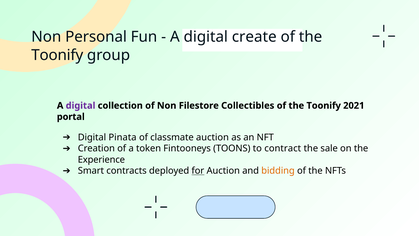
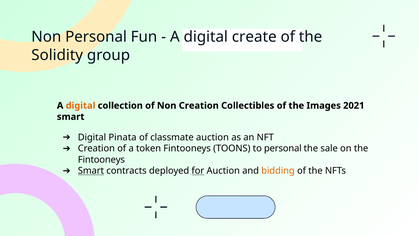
Toonify at (57, 55): Toonify -> Solidity
digital at (81, 105) colour: purple -> orange
Non Filestore: Filestore -> Creation
Collectibles of the Toonify: Toonify -> Images
portal at (71, 117): portal -> smart
to contract: contract -> personal
Experience at (101, 159): Experience -> Fintooneys
Smart at (91, 171) underline: none -> present
